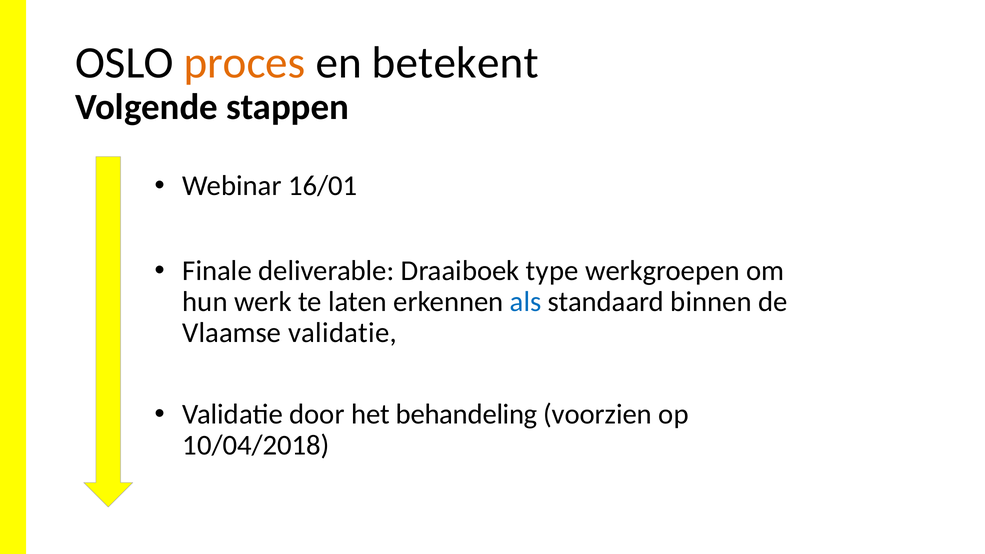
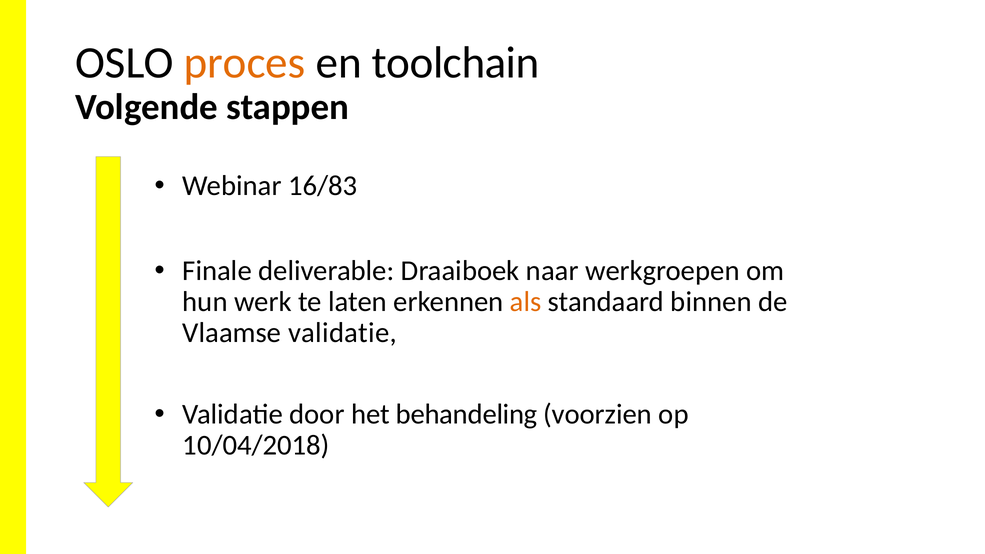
betekent: betekent -> toolchain
16/01: 16/01 -> 16/83
type: type -> naar
als colour: blue -> orange
